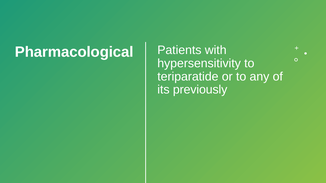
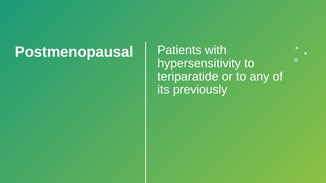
Pharmacological: Pharmacological -> Postmenopausal
